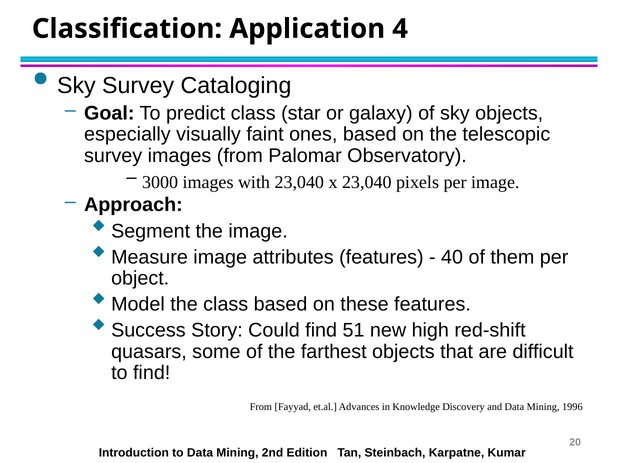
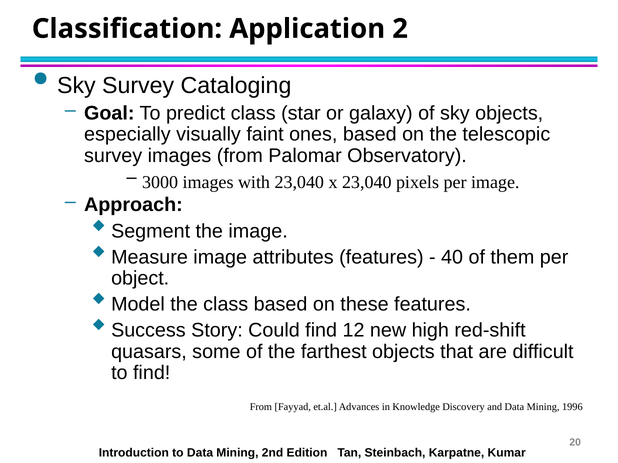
4: 4 -> 2
51: 51 -> 12
